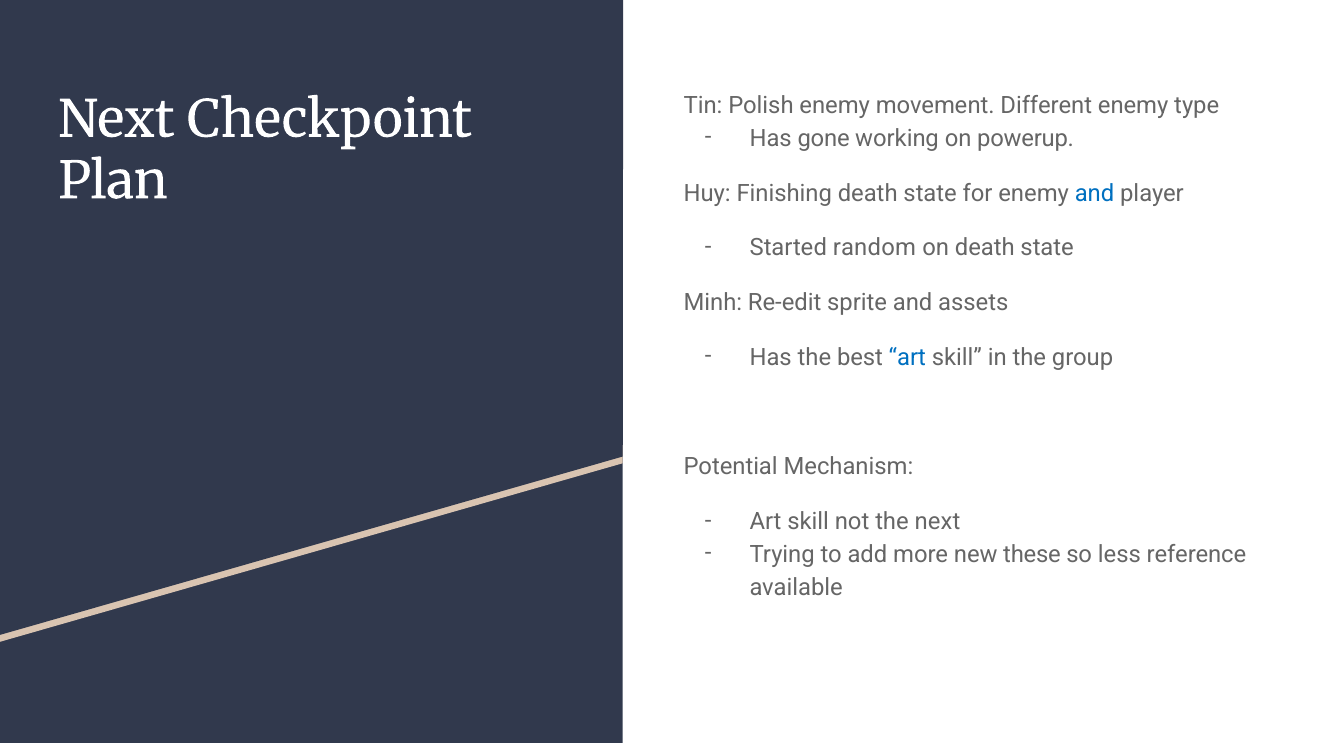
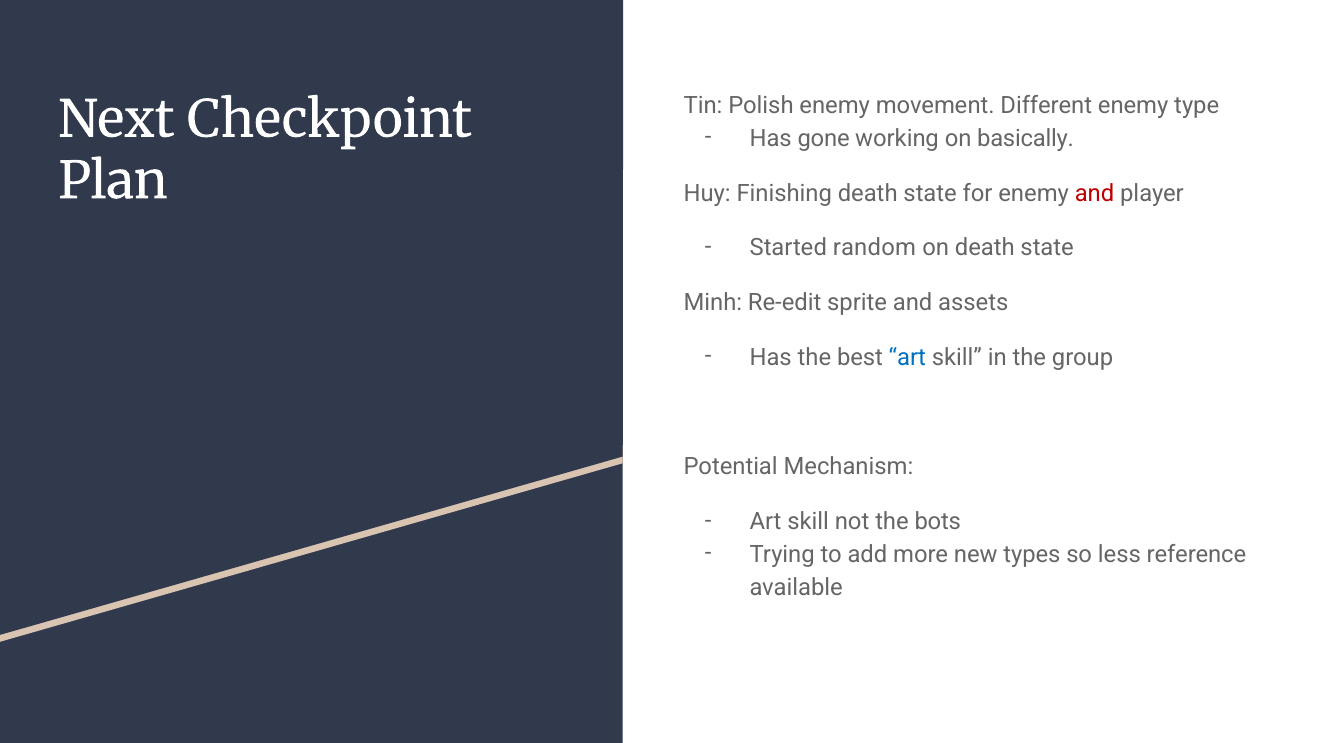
powerup: powerup -> basically
and at (1095, 193) colour: blue -> red
the next: next -> bots
these: these -> types
